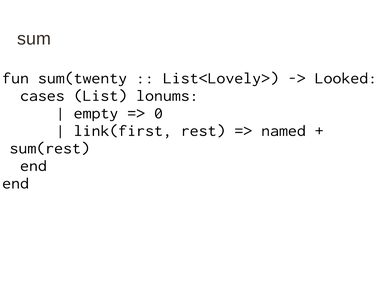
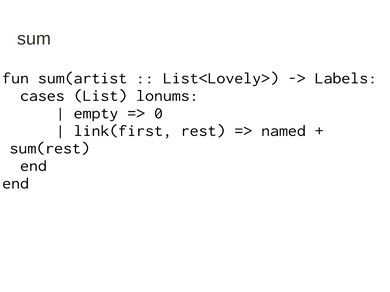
sum(twenty: sum(twenty -> sum(artist
Looked: Looked -> Labels
